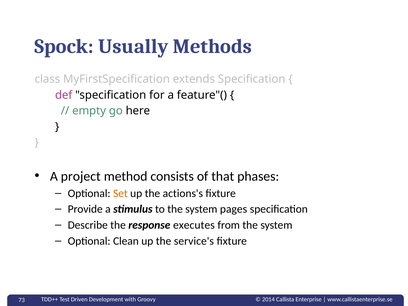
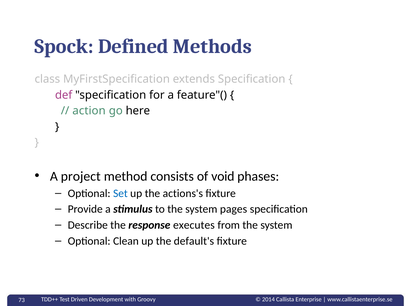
Usually: Usually -> Defined
empty: empty -> action
that: that -> void
Set colour: orange -> blue
service's: service's -> default's
